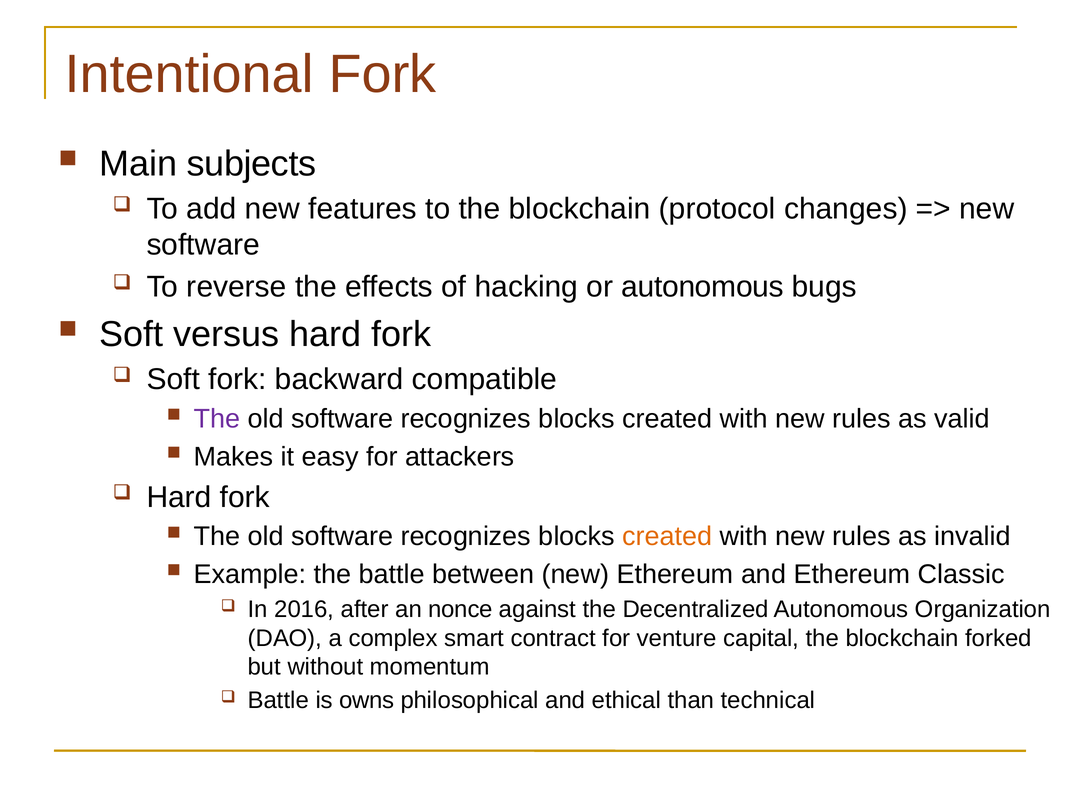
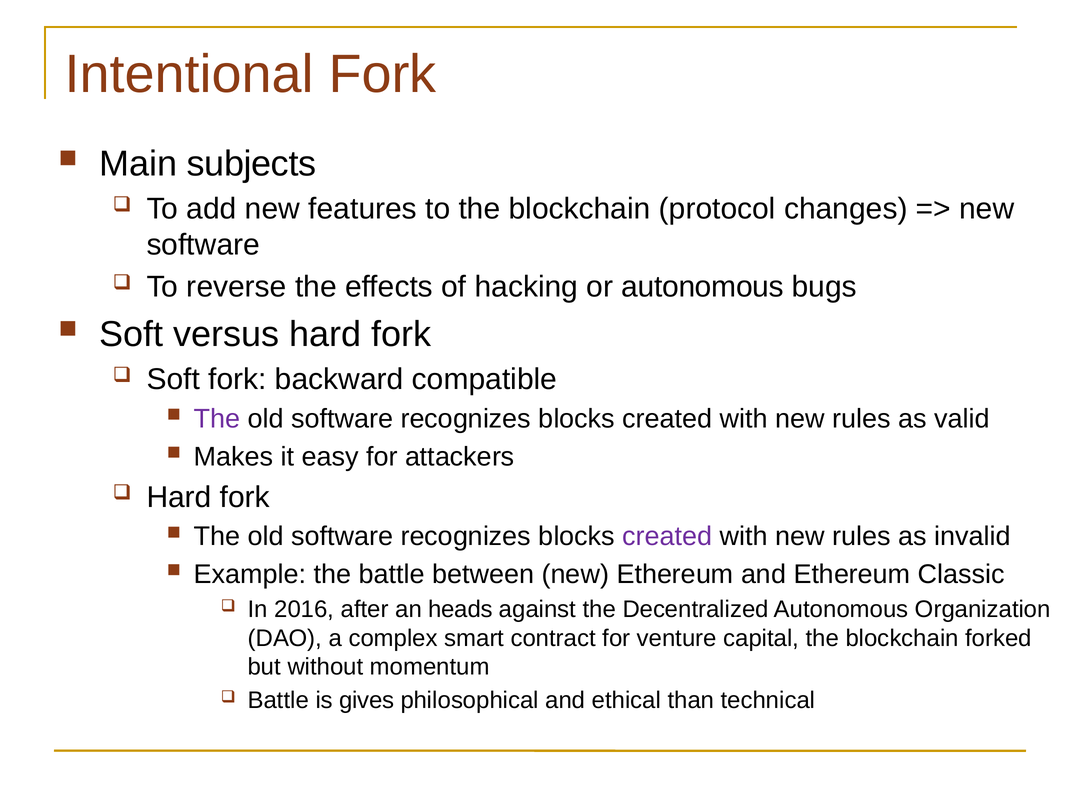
created at (667, 536) colour: orange -> purple
nonce: nonce -> heads
owns: owns -> gives
